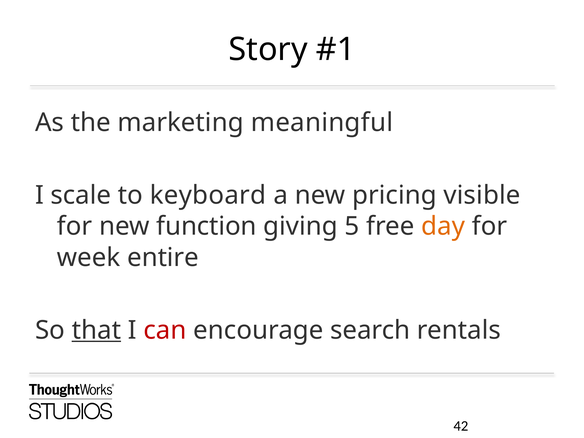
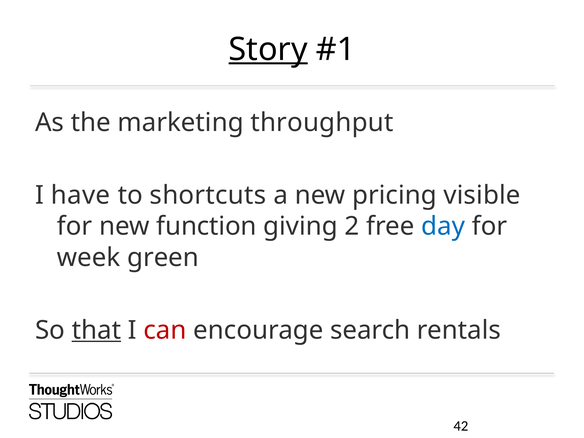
Story underline: none -> present
meaningful: meaningful -> throughput
scale: scale -> have
keyboard: keyboard -> shortcuts
5: 5 -> 2
day colour: orange -> blue
entire: entire -> green
